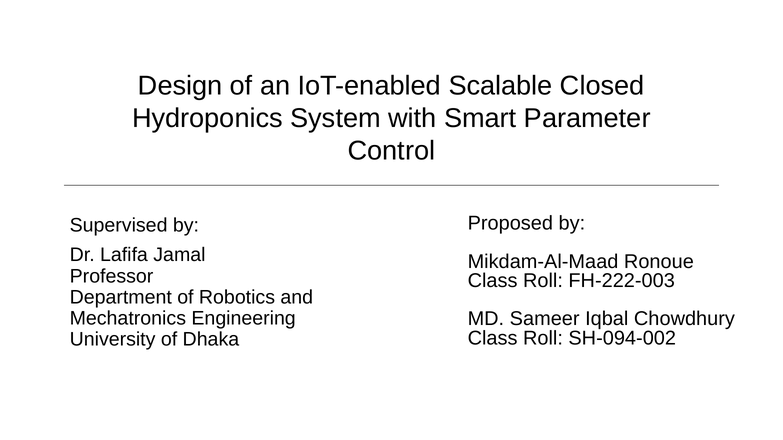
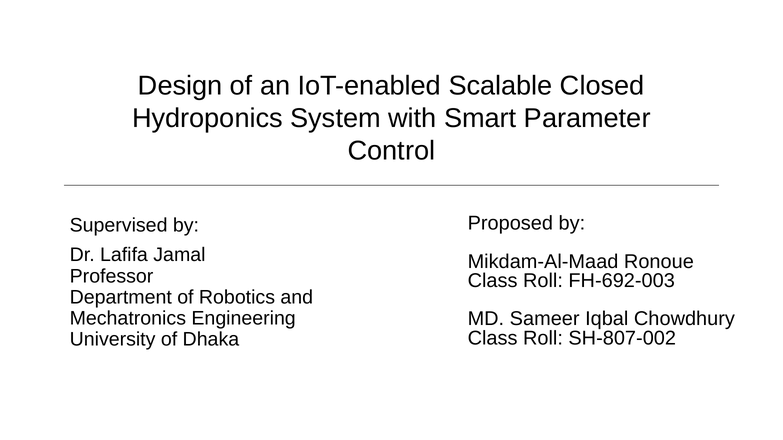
FH-222-003: FH-222-003 -> FH-692-003
SH-094-002: SH-094-002 -> SH-807-002
